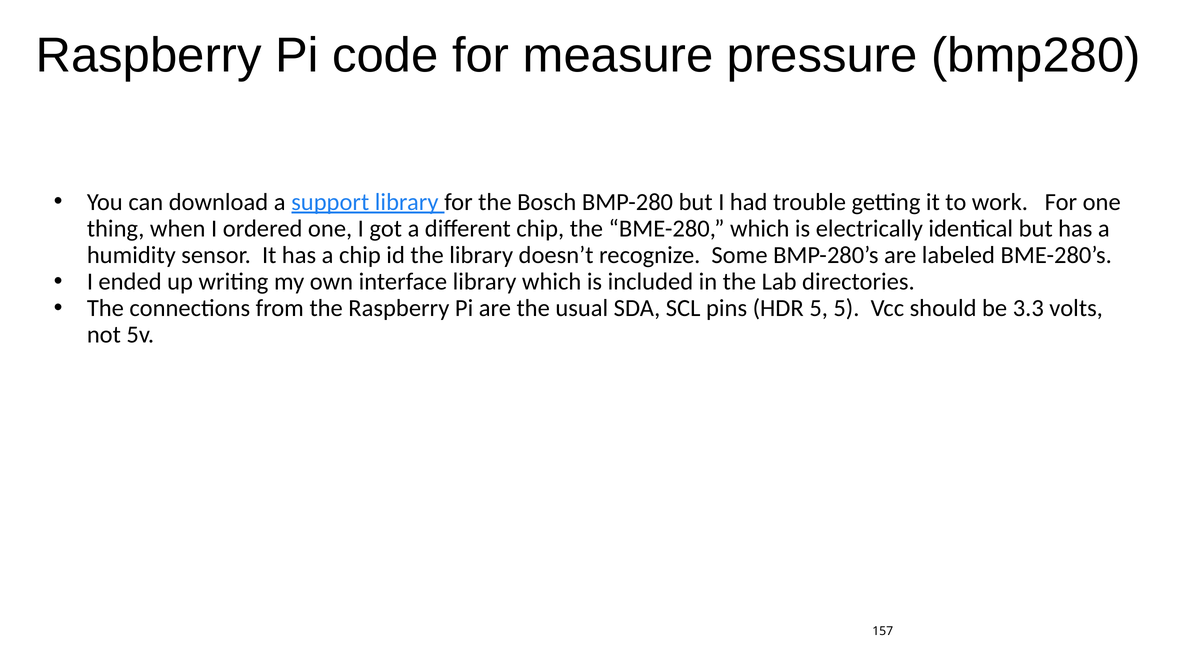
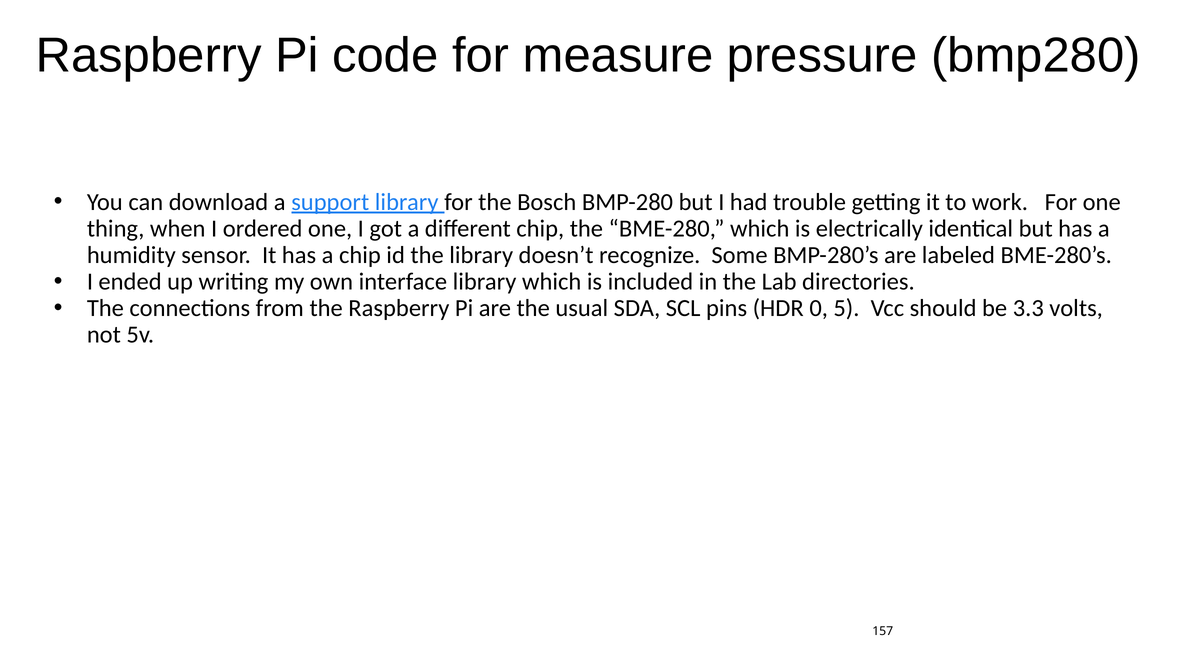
HDR 5: 5 -> 0
